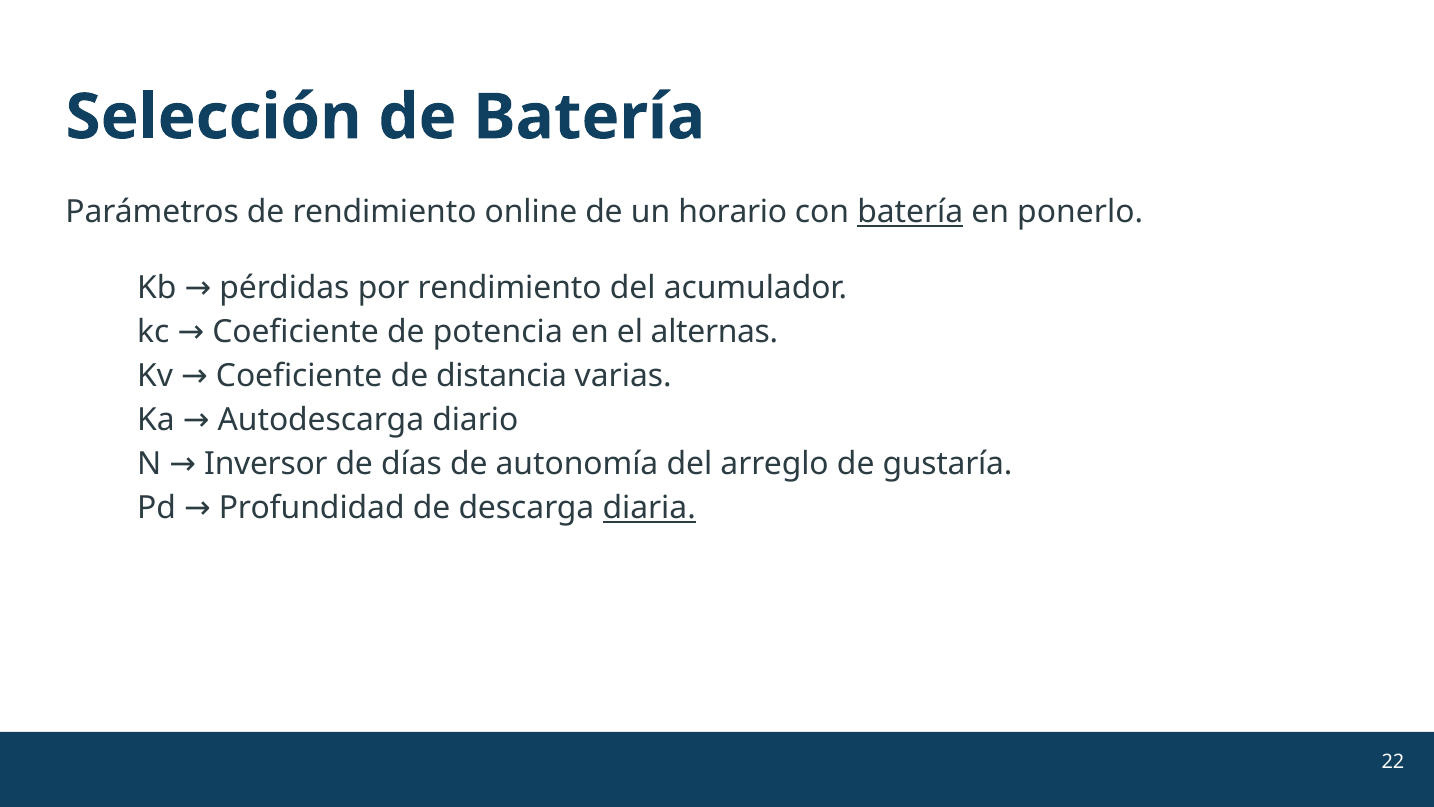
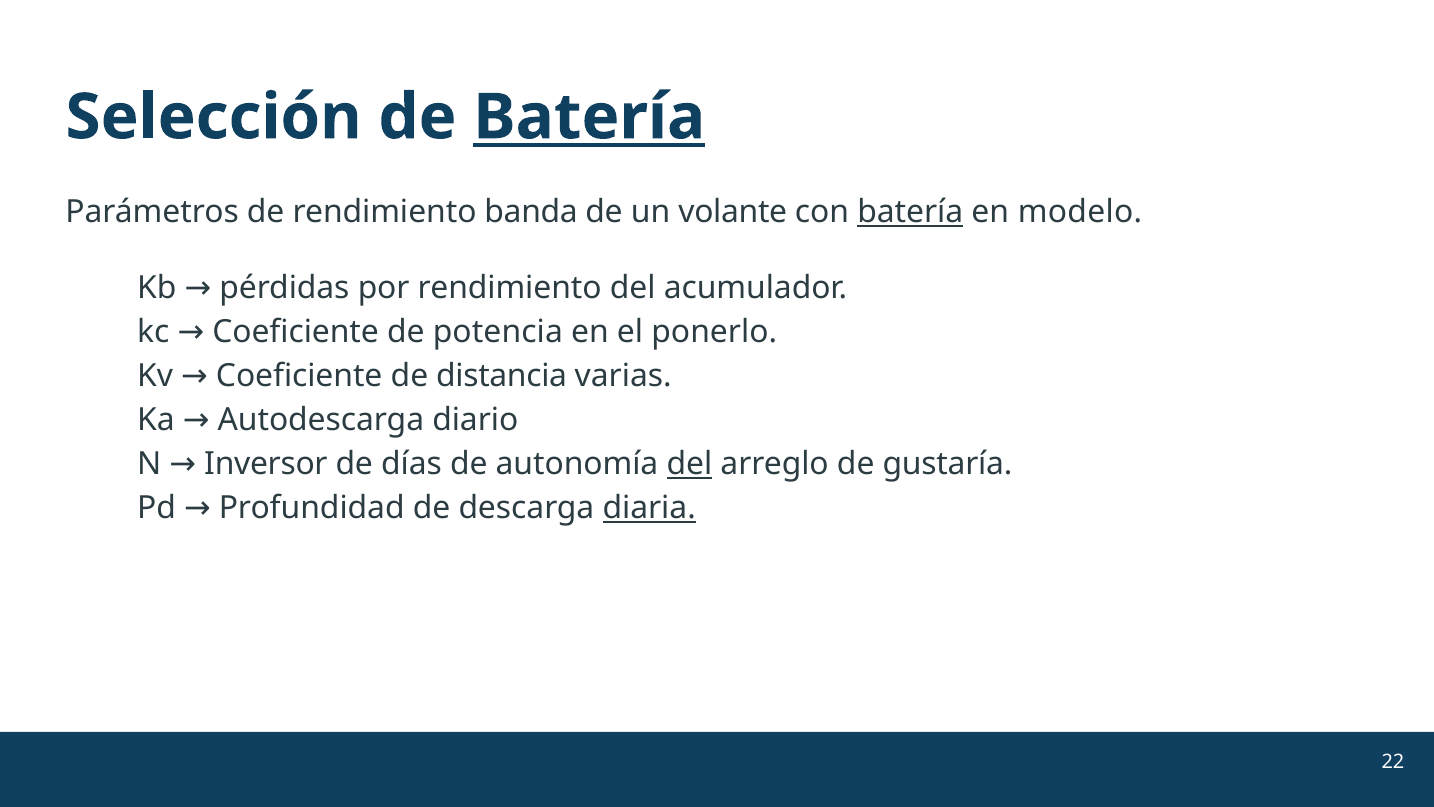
Batería at (589, 117) underline: none -> present
online: online -> banda
horario: horario -> volante
ponerlo: ponerlo -> modelo
alternas: alternas -> ponerlo
del at (689, 464) underline: none -> present
